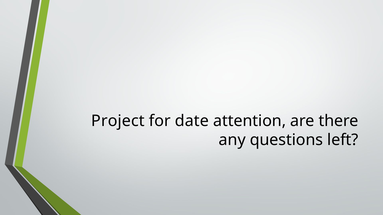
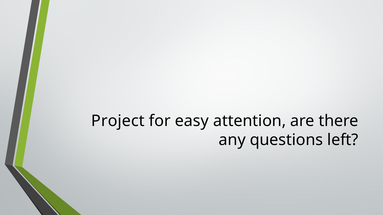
date: date -> easy
